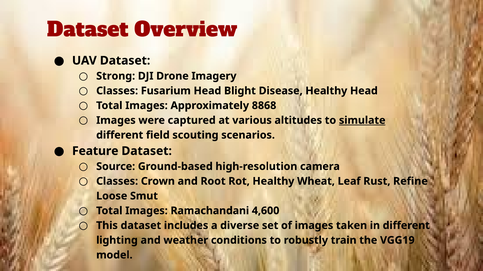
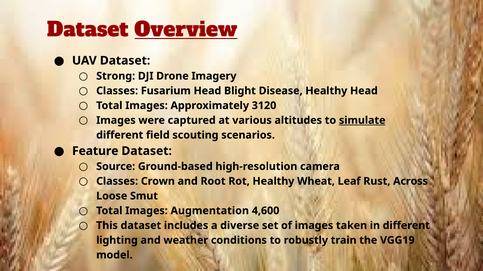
Overview underline: none -> present
8868: 8868 -> 3120
Refine: Refine -> Across
Ramachandani: Ramachandani -> Augmentation
